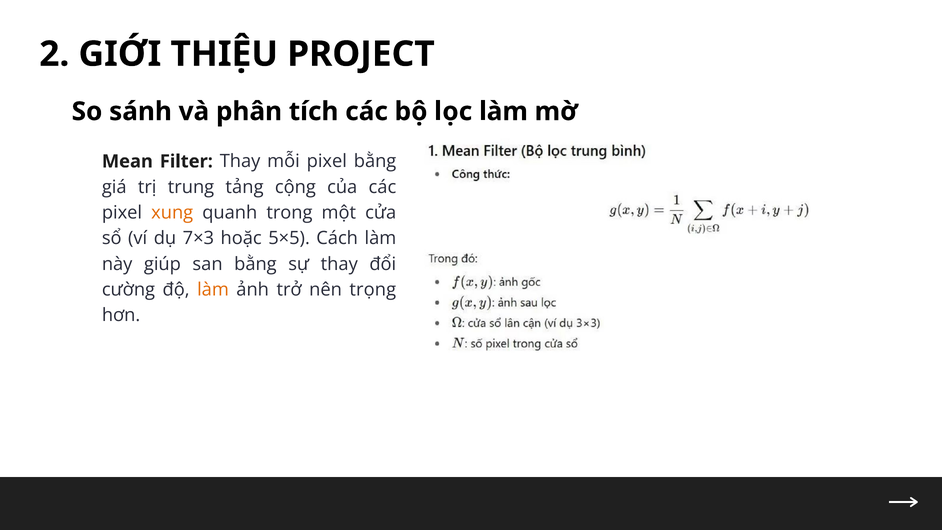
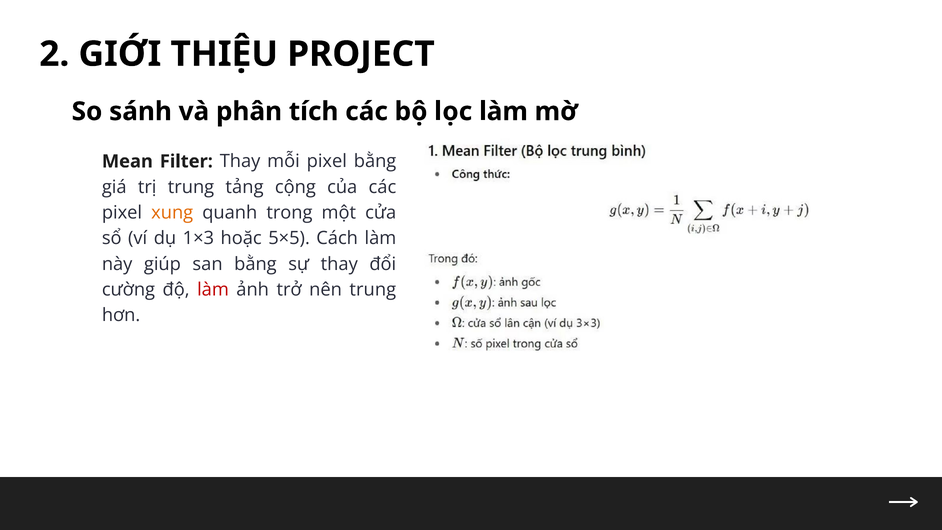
7×3: 7×3 -> 1×3
làm at (213, 290) colour: orange -> red
nên trọng: trọng -> trung
